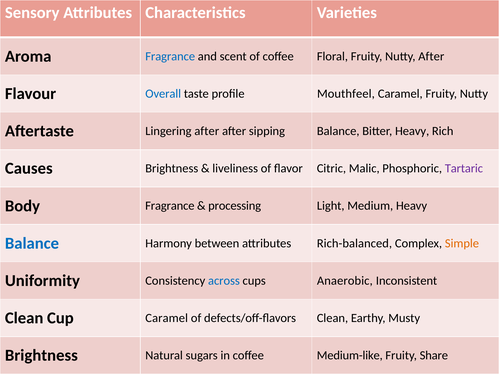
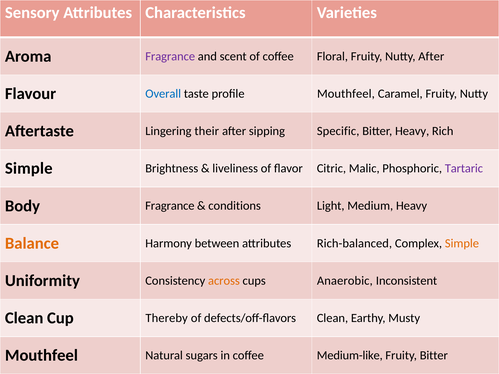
Fragrance at (170, 56) colour: blue -> purple
Lingering after: after -> their
sipping Balance: Balance -> Specific
Causes at (29, 169): Causes -> Simple
processing: processing -> conditions
Balance at (32, 243) colour: blue -> orange
across colour: blue -> orange
Cup Caramel: Caramel -> Thereby
Brightness at (41, 356): Brightness -> Mouthfeel
Fruity Share: Share -> Bitter
